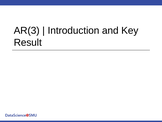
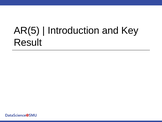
AR(3: AR(3 -> AR(5
